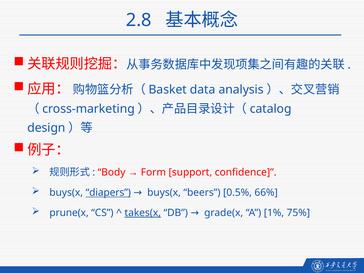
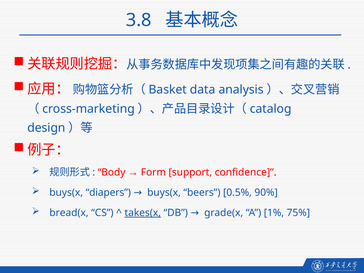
2.8: 2.8 -> 3.8
diapers underline: present -> none
66%: 66% -> 90%
prune(x: prune(x -> bread(x
